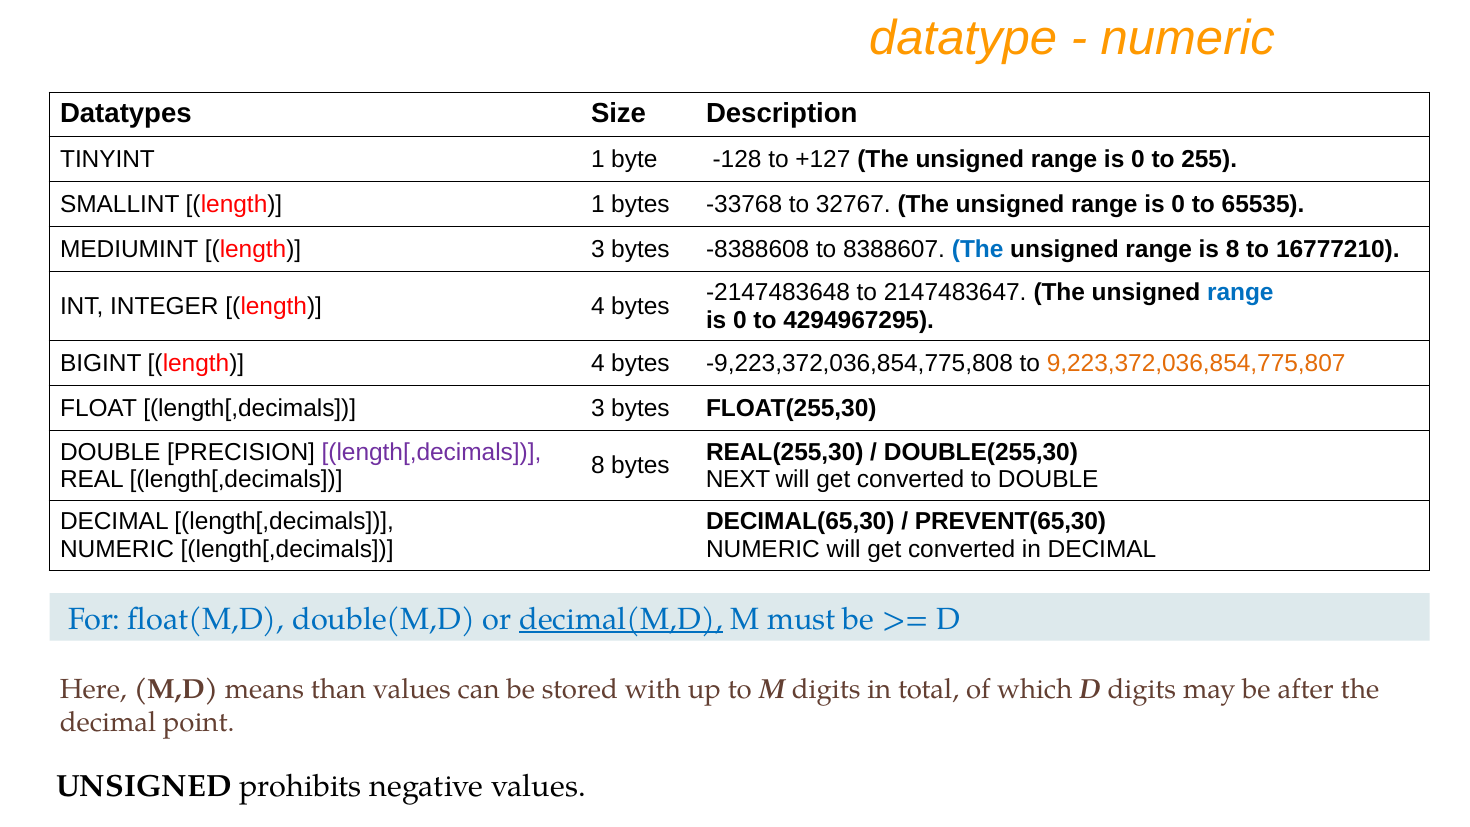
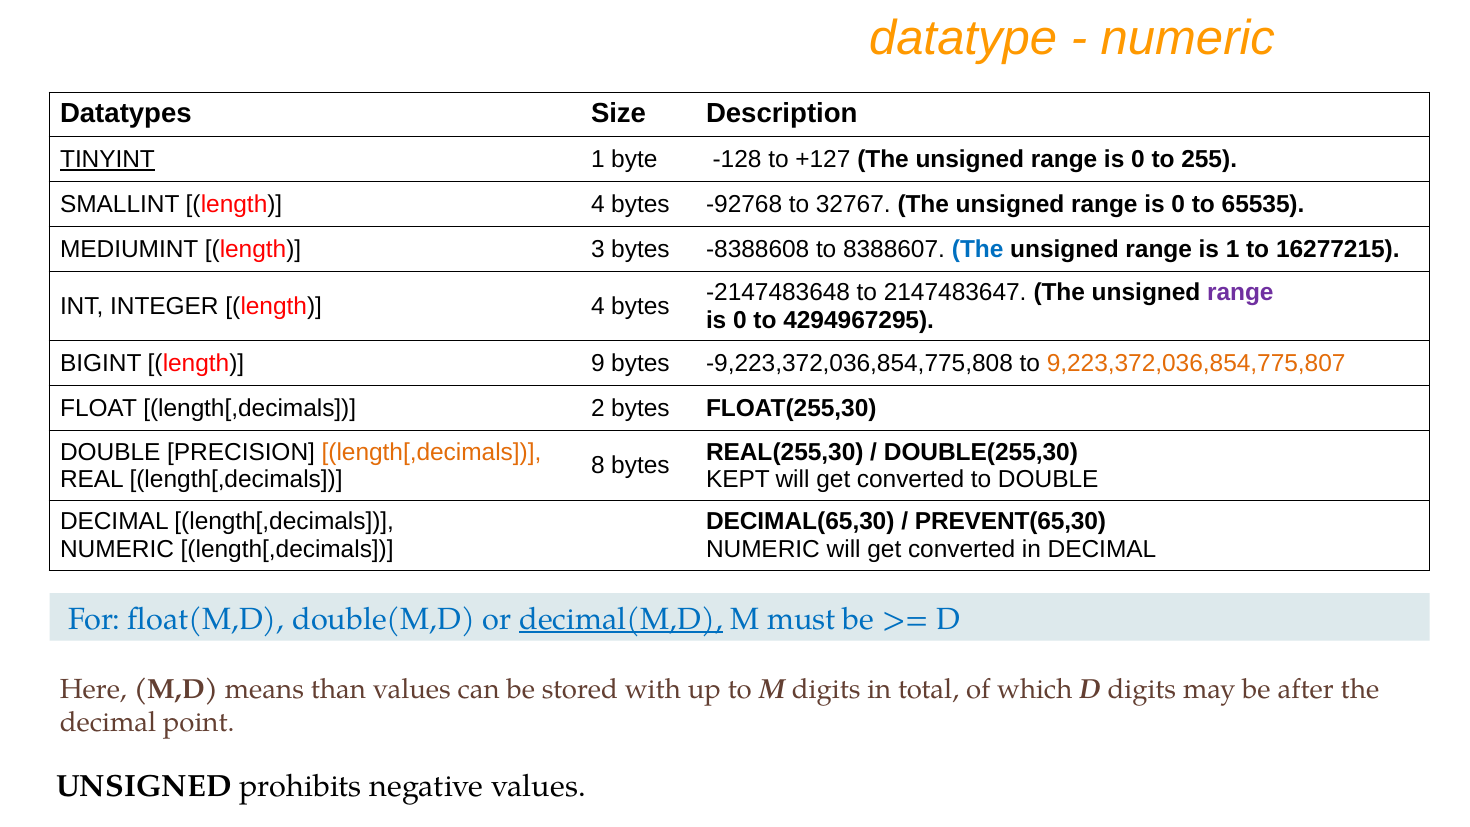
TINYINT underline: none -> present
SMALLINT length 1: 1 -> 4
-33768: -33768 -> -92768
is 8: 8 -> 1
16777210: 16777210 -> 16277215
range at (1240, 293) colour: blue -> purple
BIGINT length 4: 4 -> 9
length[,decimals 3: 3 -> 2
length[,decimals at (432, 452) colour: purple -> orange
NEXT: NEXT -> KEPT
